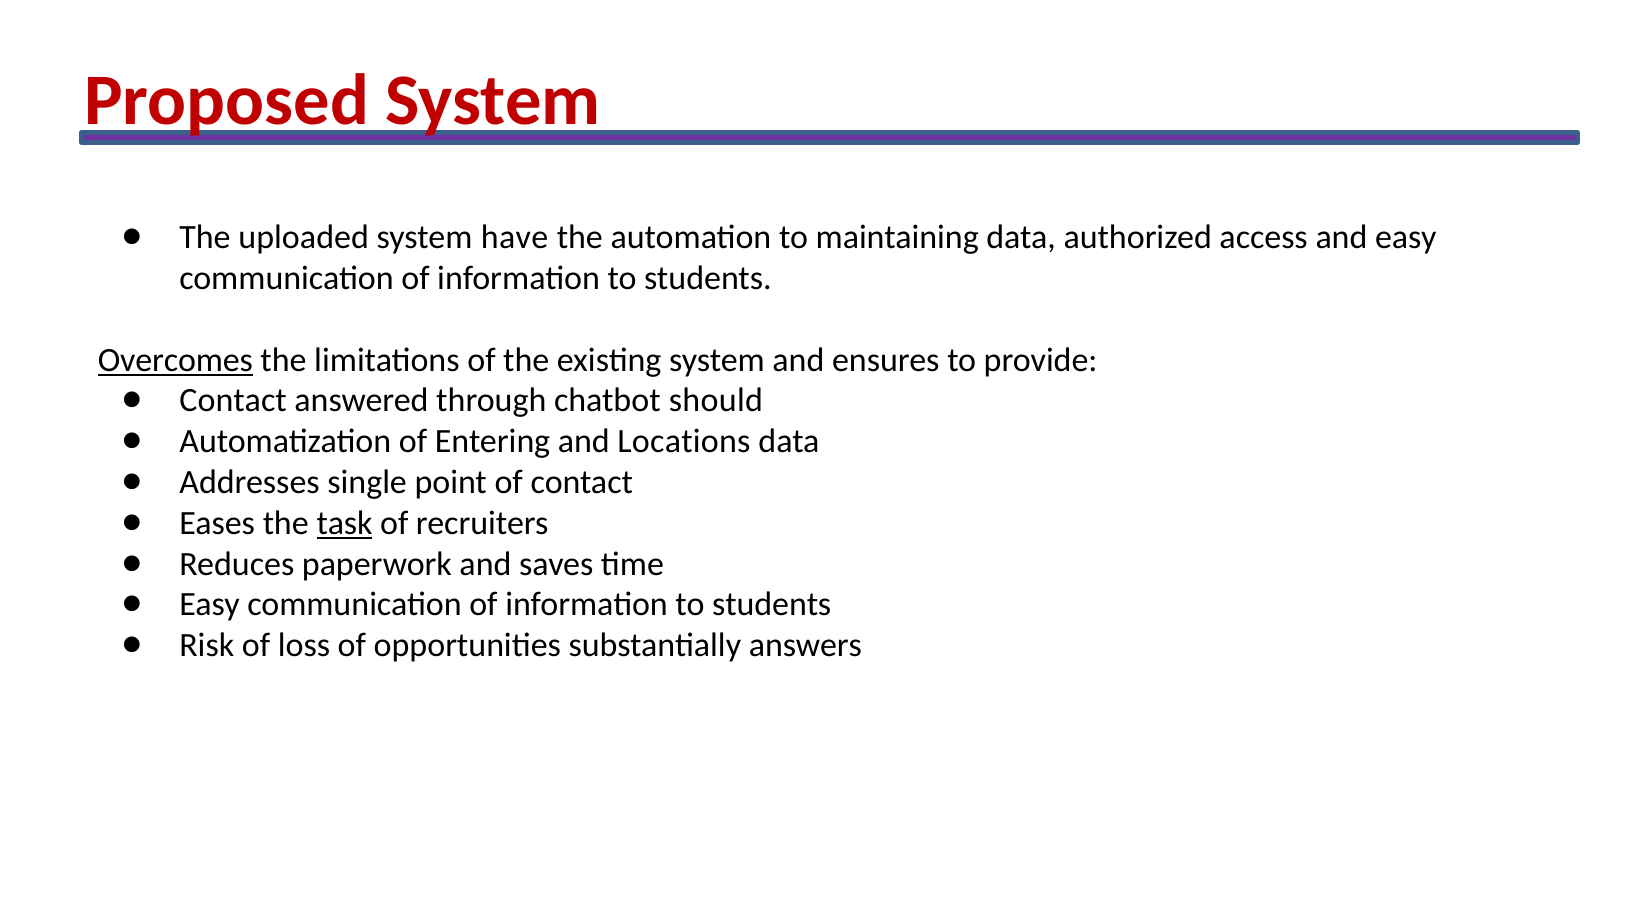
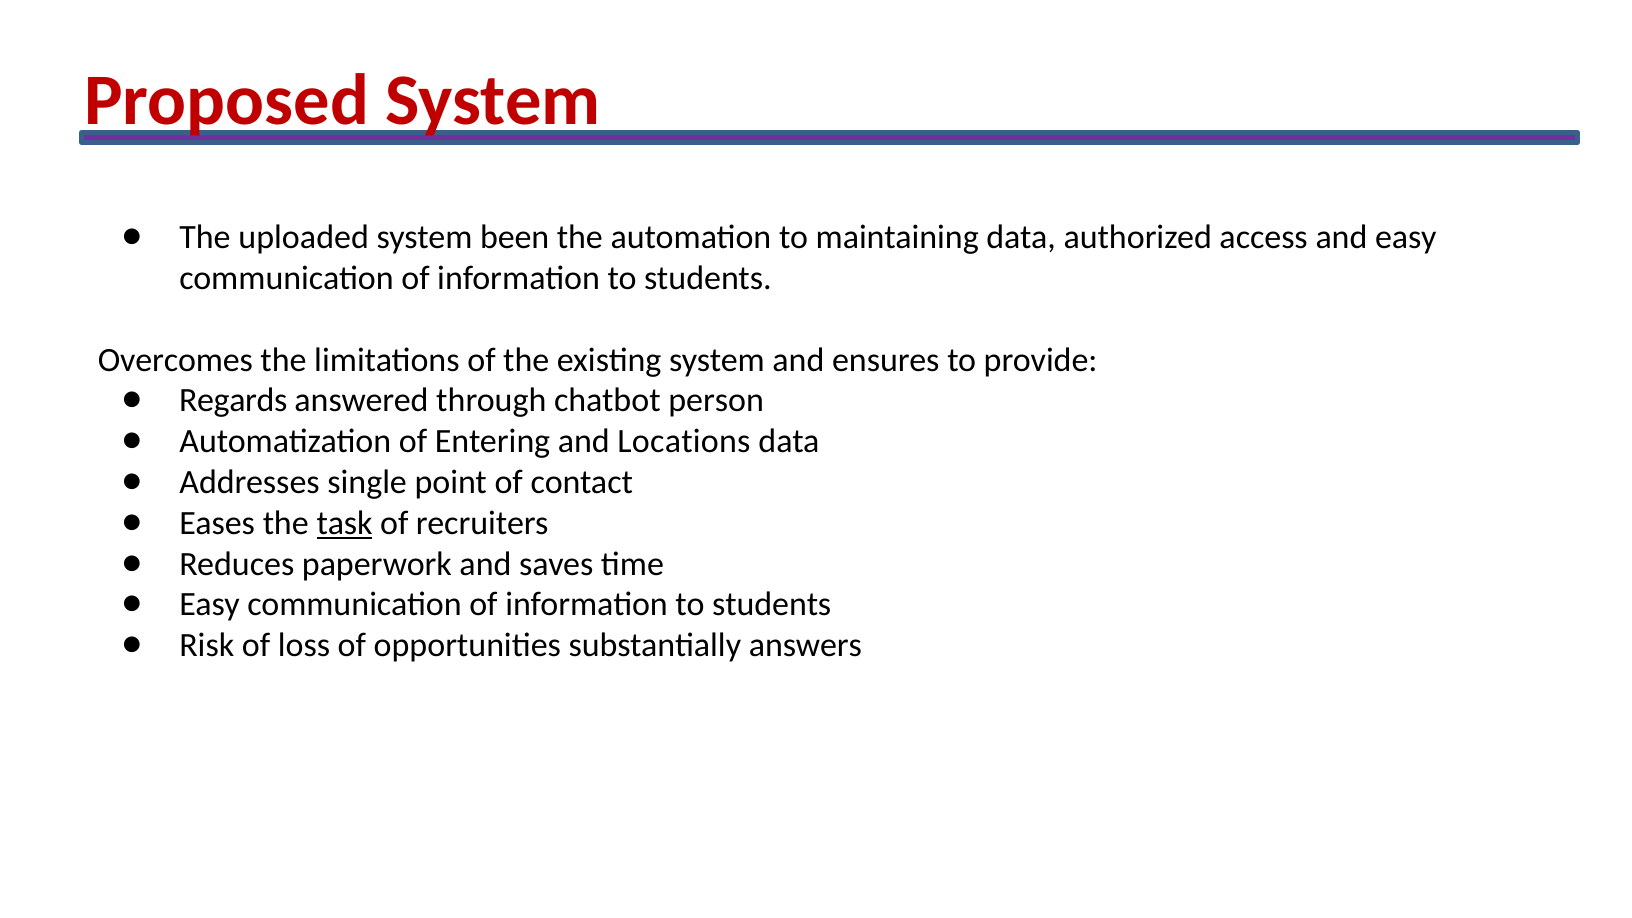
have: have -> been
Overcomes underline: present -> none
Contact at (233, 401): Contact -> Regards
should: should -> person
